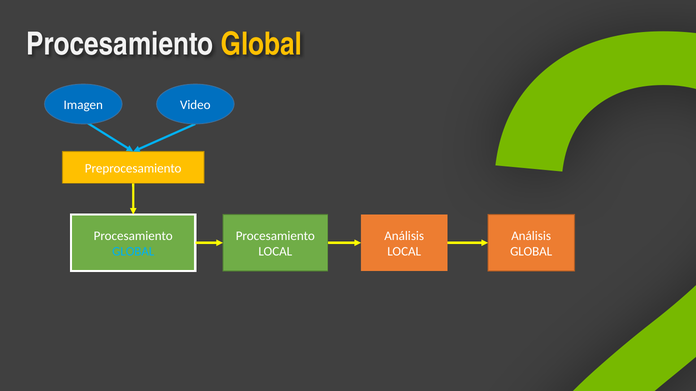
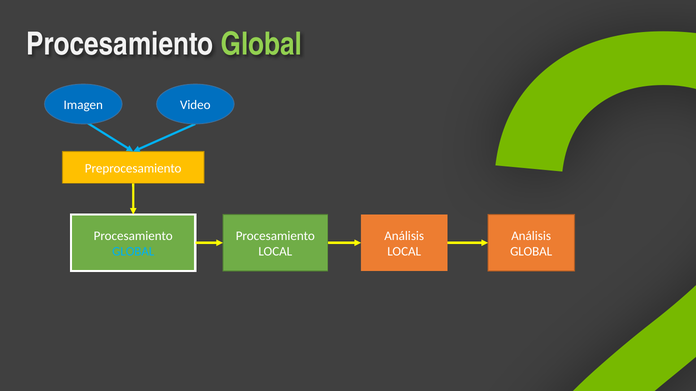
Global at (261, 44) colour: yellow -> light green
